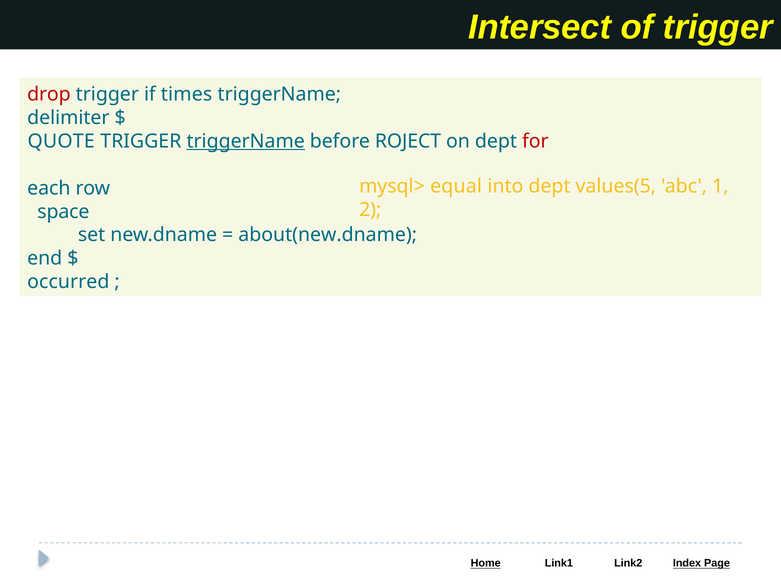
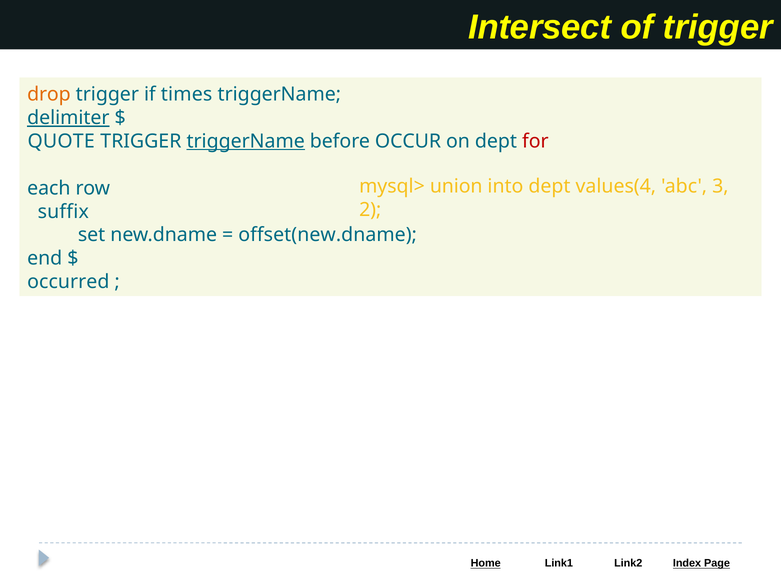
drop colour: red -> orange
delimiter underline: none -> present
ROJECT: ROJECT -> OCCUR
equal: equal -> union
values(5: values(5 -> values(4
1: 1 -> 3
space: space -> suffix
about(new.dname: about(new.dname -> offset(new.dname
